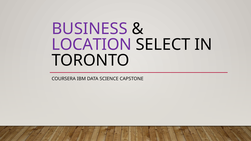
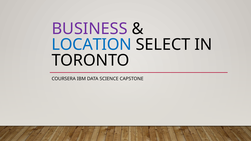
LOCATION colour: purple -> blue
